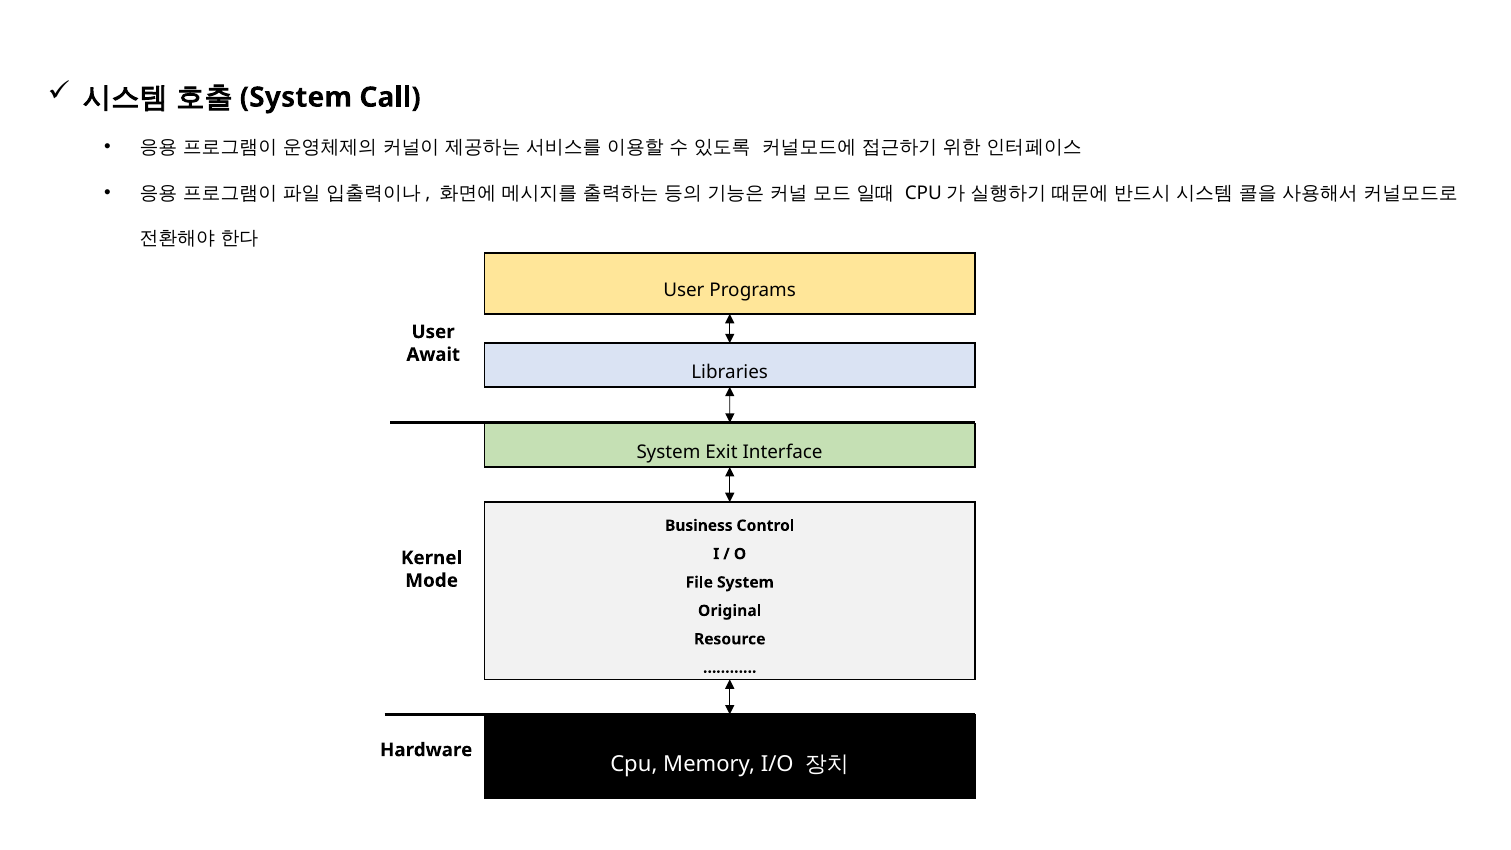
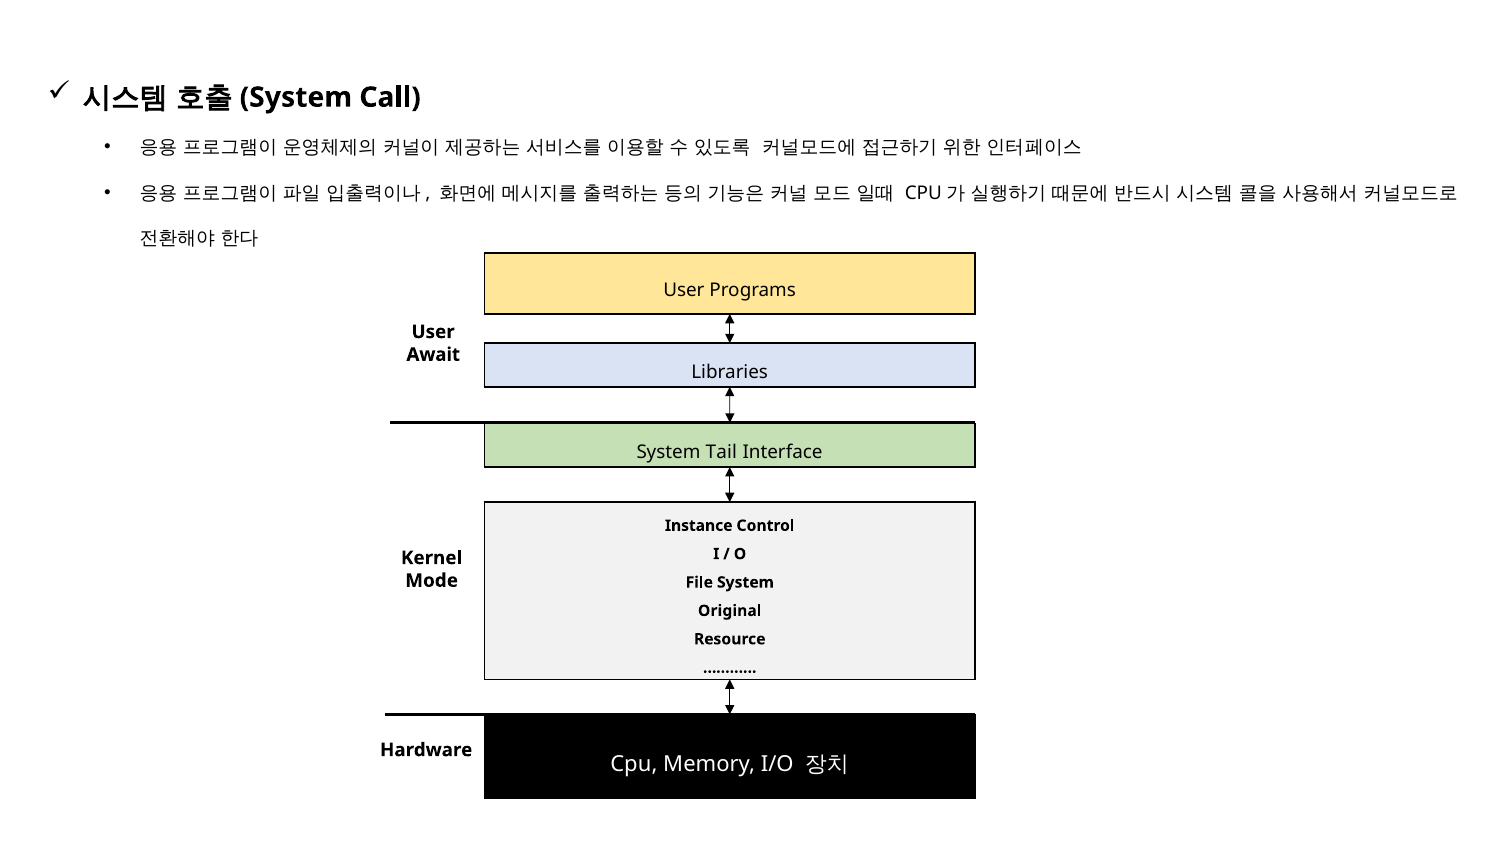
Exit: Exit -> Tail
Business: Business -> Instance
